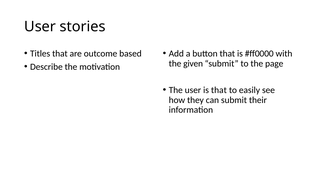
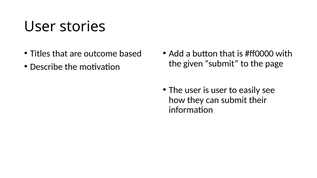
is that: that -> user
